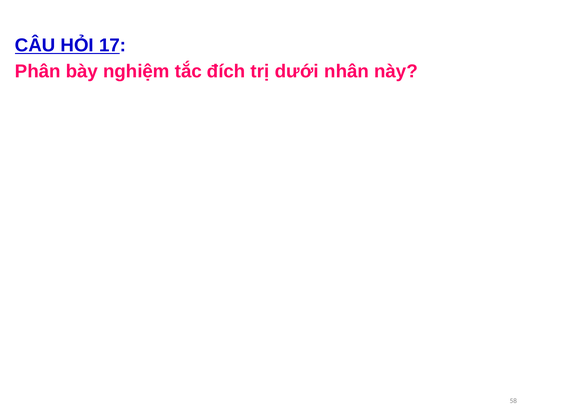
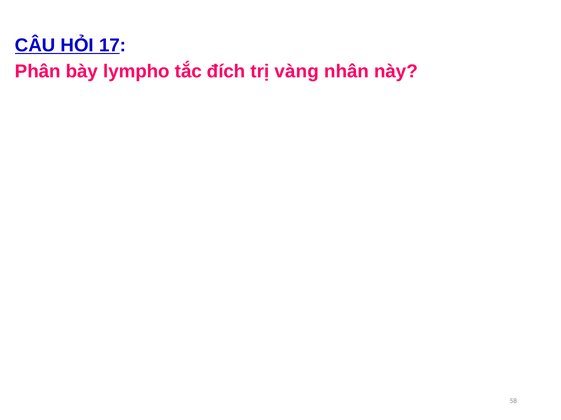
nghiệm: nghiệm -> lympho
dưới: dưới -> vàng
